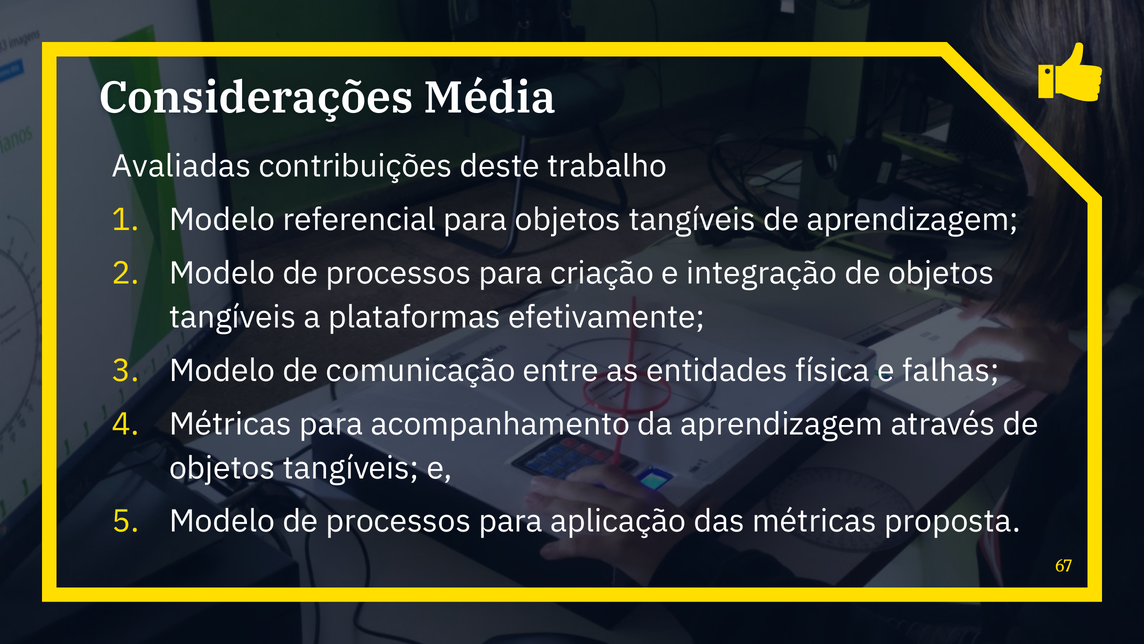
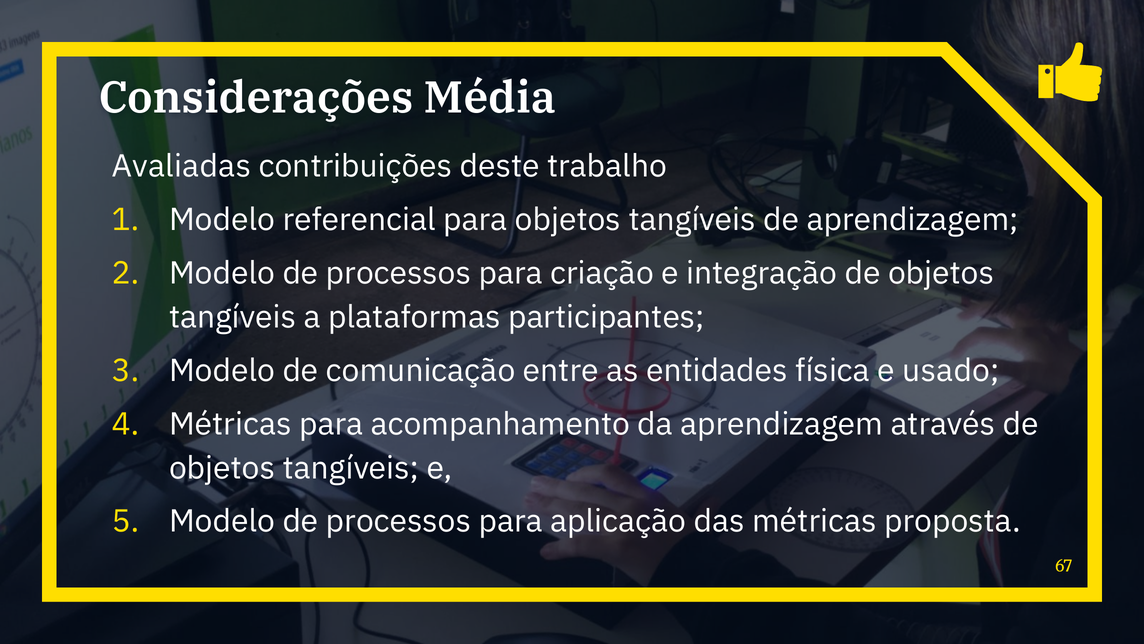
efetivamente: efetivamente -> participantes
falhas: falhas -> usado
